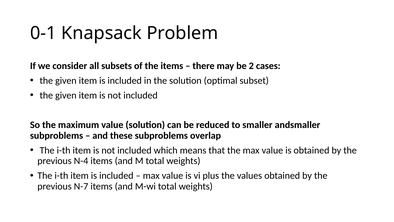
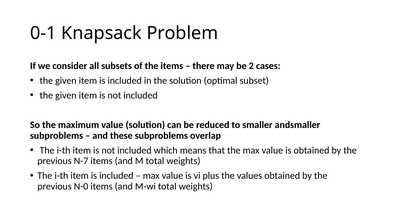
N-4: N-4 -> N-7
N-7: N-7 -> N-0
